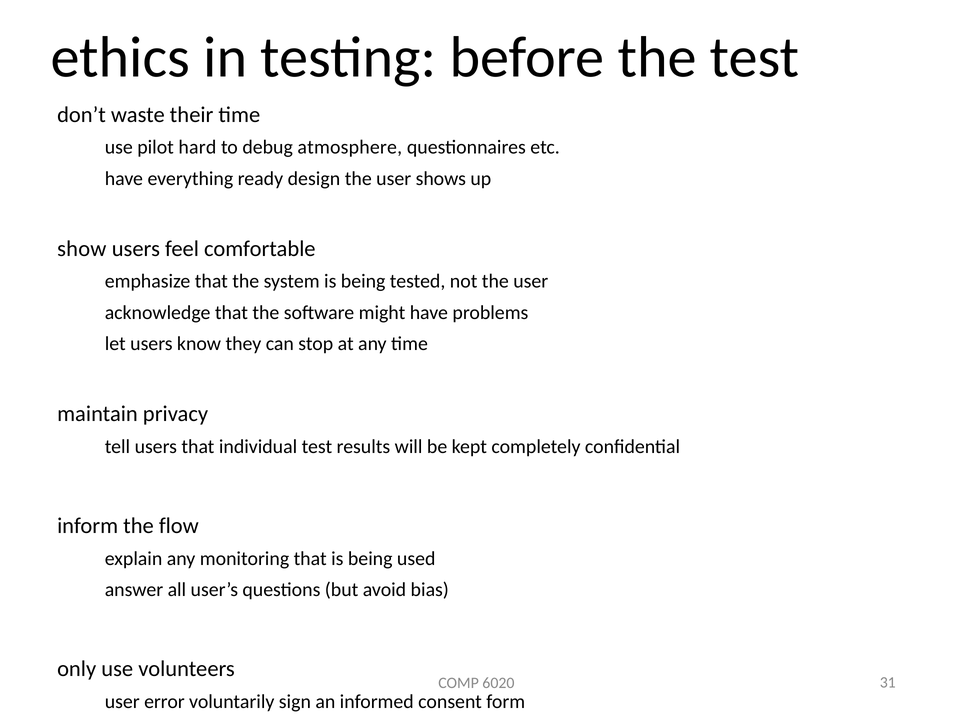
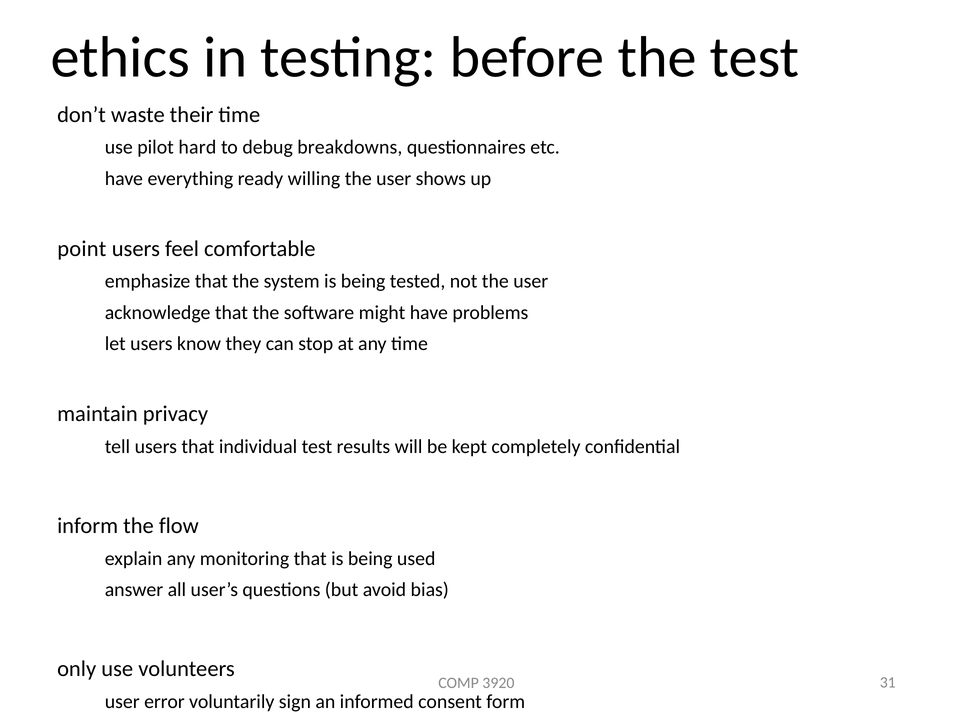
atmosphere: atmosphere -> breakdowns
design: design -> willing
show: show -> point
6020: 6020 -> 3920
